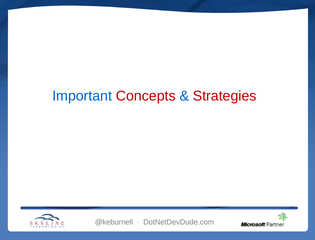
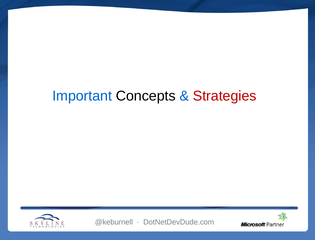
Concepts colour: red -> black
